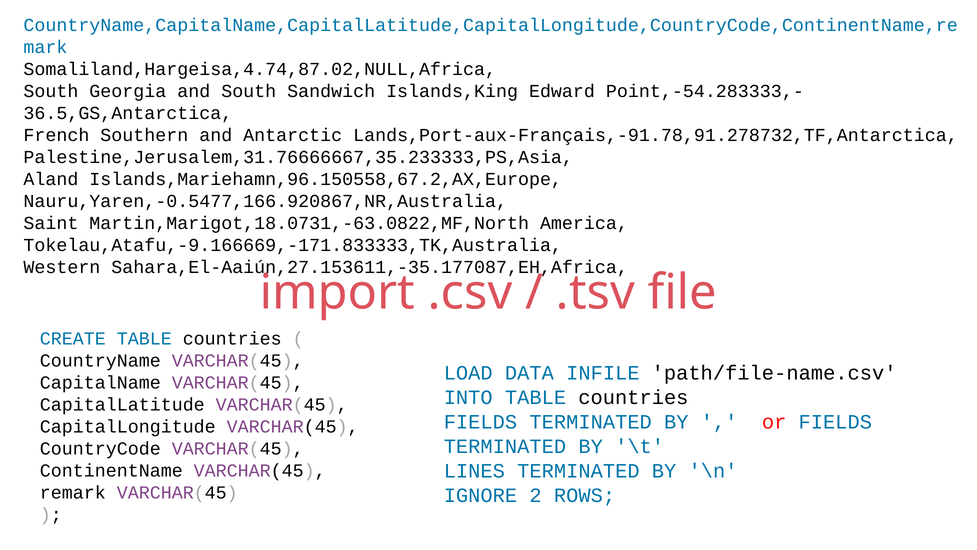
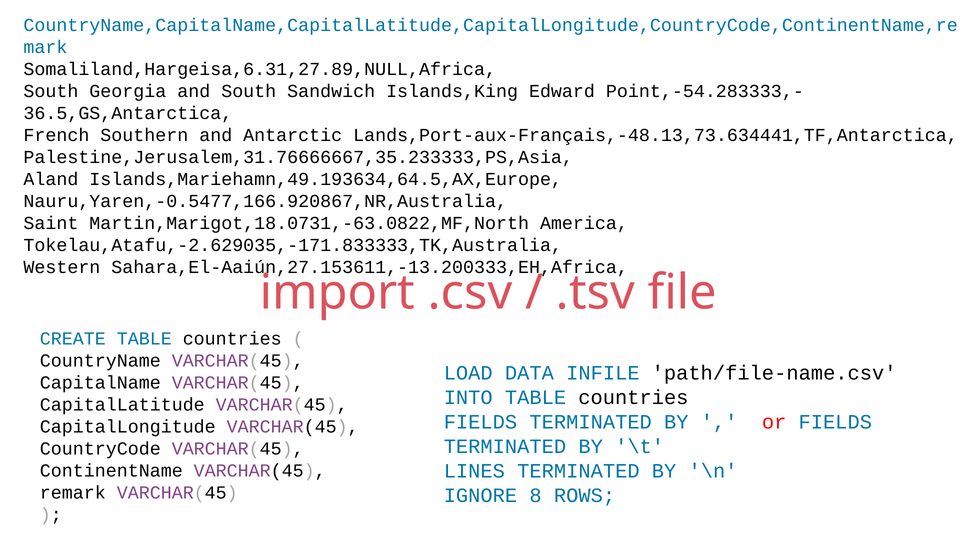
Somaliland,Hargeisa,4.74,87.02,NULL,Africa: Somaliland,Hargeisa,4.74,87.02,NULL,Africa -> Somaliland,Hargeisa,6.31,27.89,NULL,Africa
Lands,Port-aux-Français,-91.78,91.278732,TF,Antarctica: Lands,Port-aux-Français,-91.78,91.278732,TF,Antarctica -> Lands,Port-aux-Français,-48.13,73.634441,TF,Antarctica
Islands,Mariehamn,96.150558,67.2,AX,Europe: Islands,Mariehamn,96.150558,67.2,AX,Europe -> Islands,Mariehamn,49.193634,64.5,AX,Europe
Tokelau,Atafu,-9.166669,-171.833333,TK,Australia: Tokelau,Atafu,-9.166669,-171.833333,TK,Australia -> Tokelau,Atafu,-2.629035,-171.833333,TK,Australia
Sahara,El-Aaiún,27.153611,-35.177087,EH,Africa: Sahara,El-Aaiún,27.153611,-35.177087,EH,Africa -> Sahara,El-Aaiún,27.153611,-13.200333,EH,Africa
2: 2 -> 8
